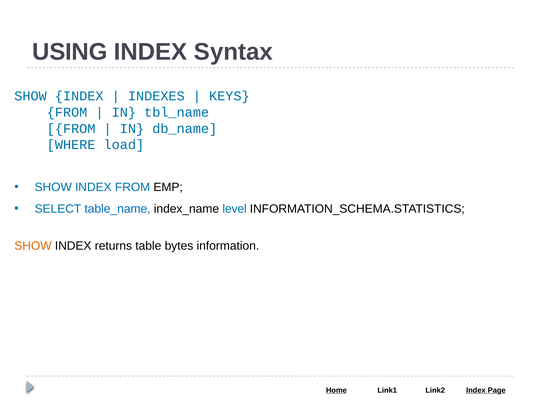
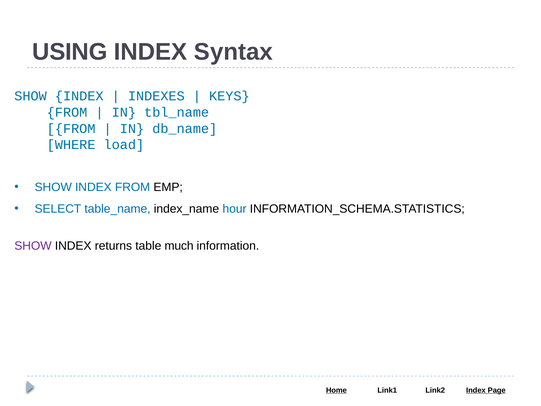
level: level -> hour
SHOW at (33, 246) colour: orange -> purple
bytes: bytes -> much
